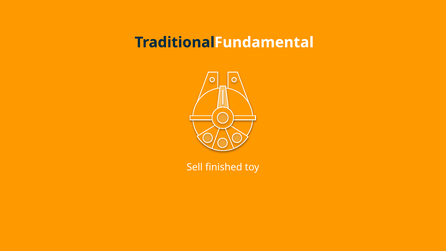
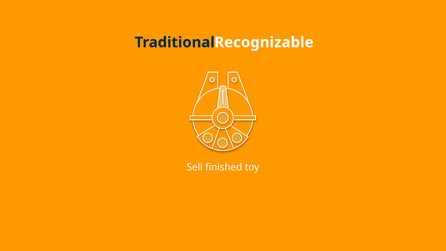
Fundamental: Fundamental -> Recognizable
